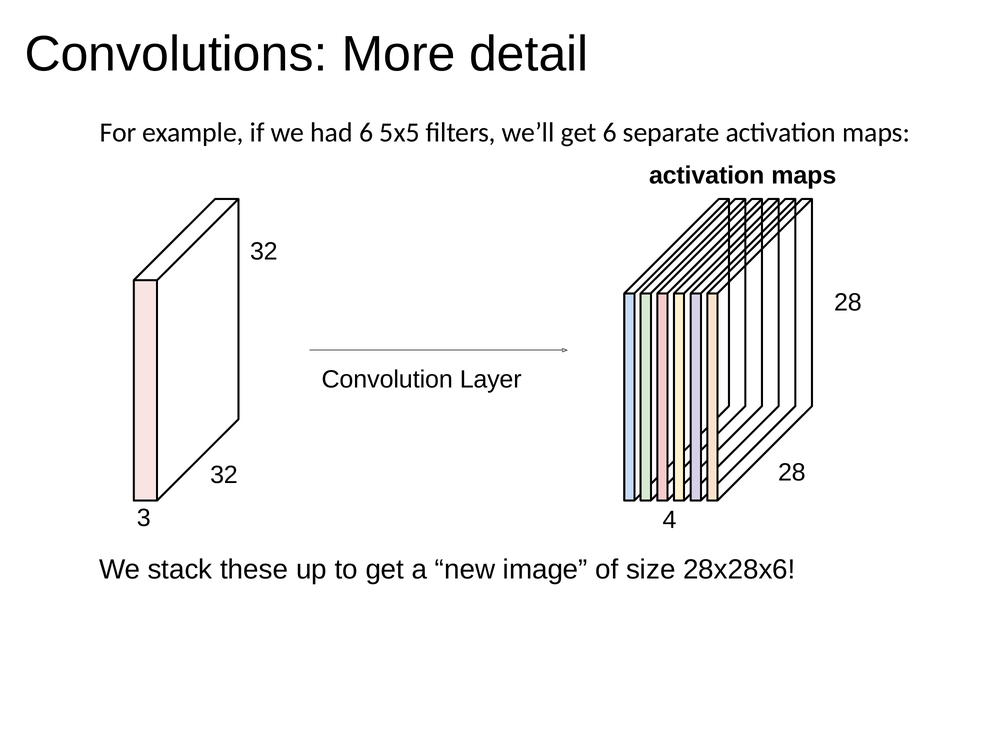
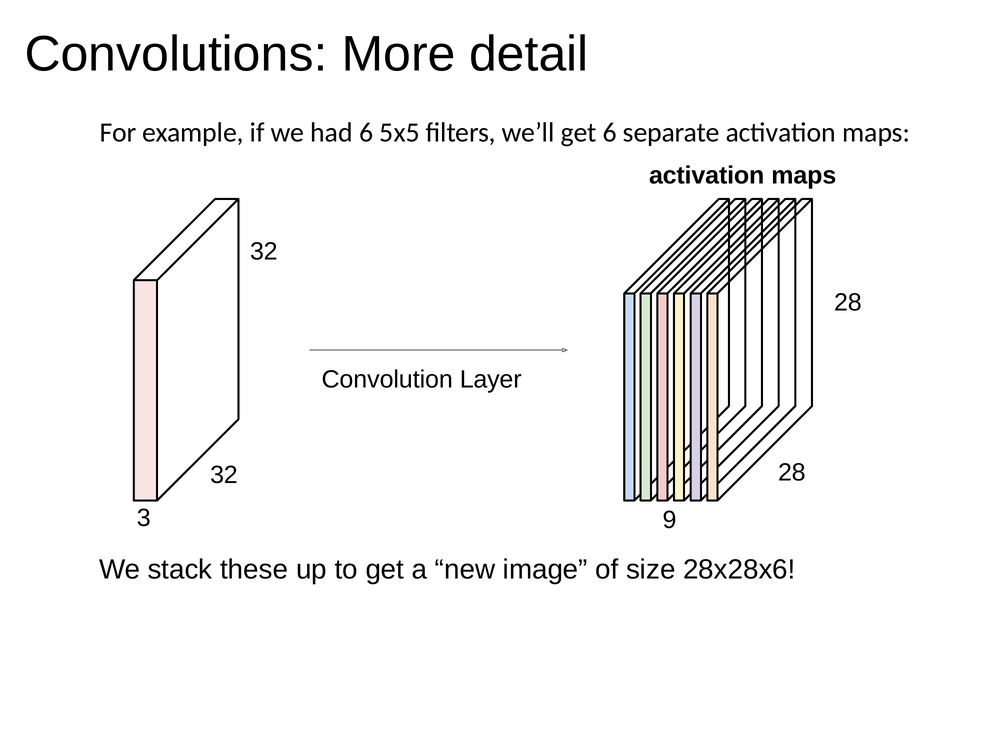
4: 4 -> 9
